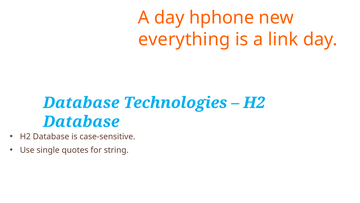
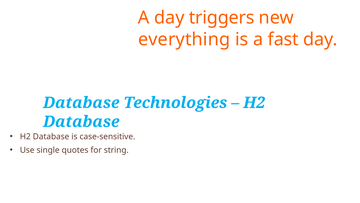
hphone: hphone -> triggers
link: link -> fast
